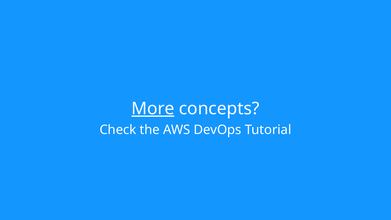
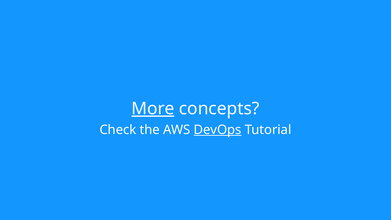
DevOps underline: none -> present
